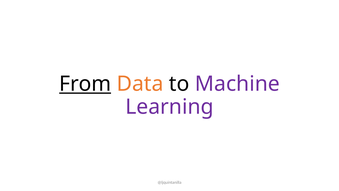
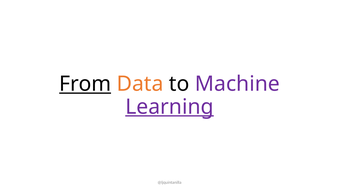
Learning underline: none -> present
